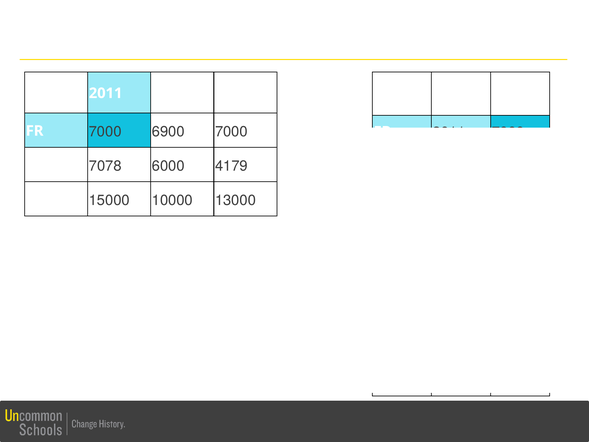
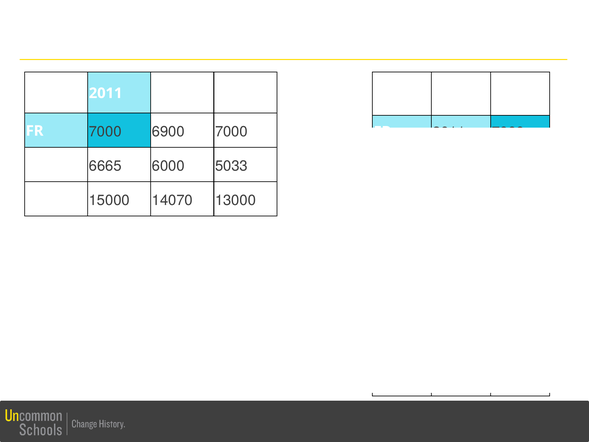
7078: 7078 -> 6665
4179: 4179 -> 5033
10000: 10000 -> 14070
